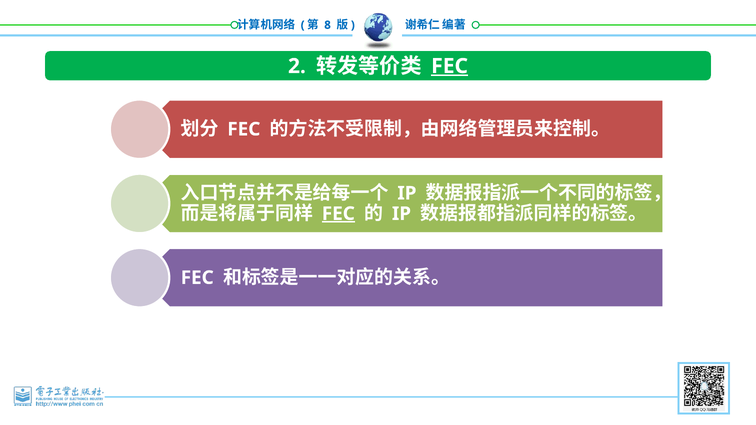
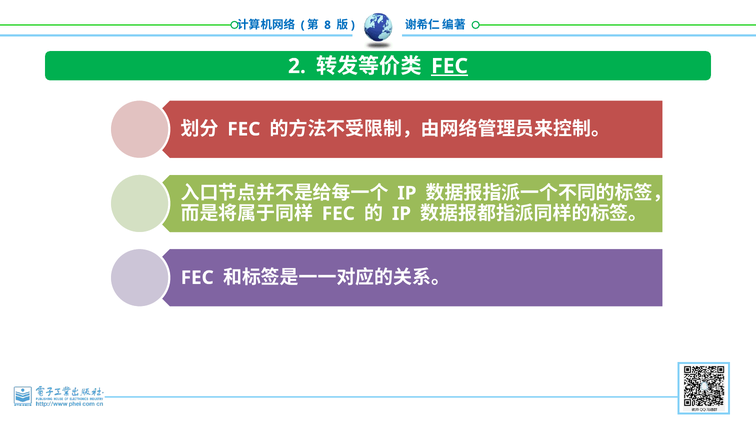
FEC at (338, 214) underline: present -> none
